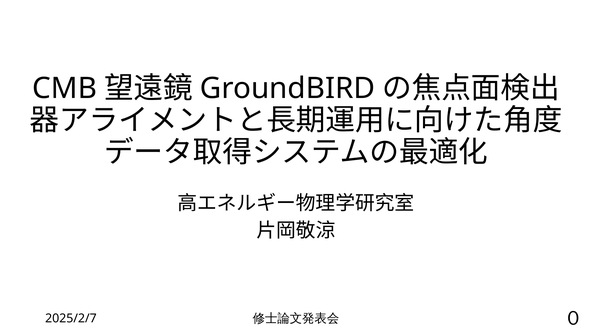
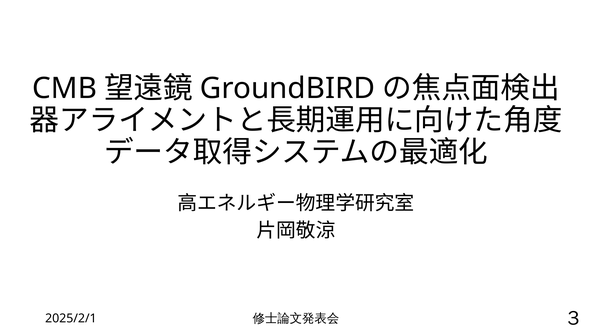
2025/2/7: 2025/2/7 -> 2025/2/1
0: 0 -> 3
